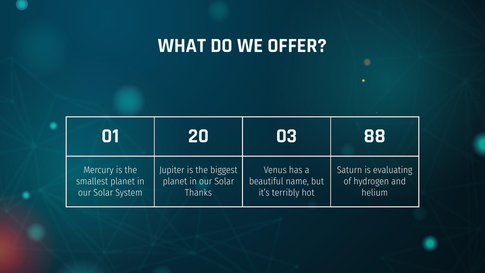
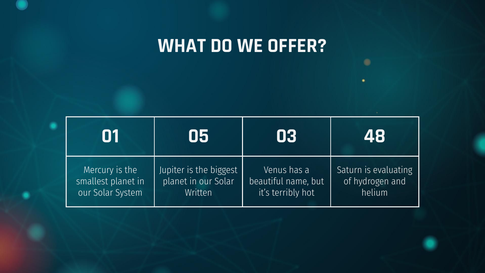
20: 20 -> 05
88: 88 -> 48
Thanks: Thanks -> Written
